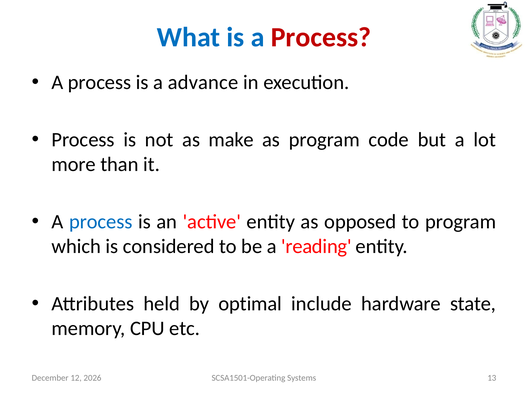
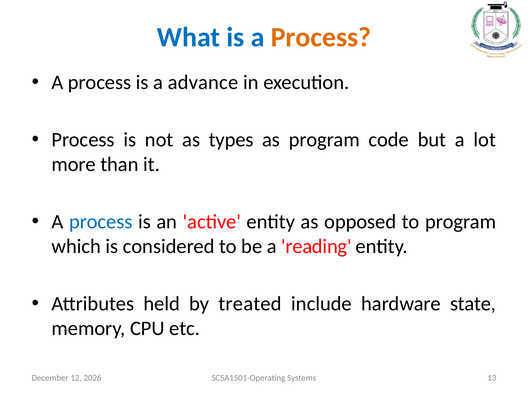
Process at (321, 37) colour: red -> orange
make: make -> types
optimal: optimal -> treated
